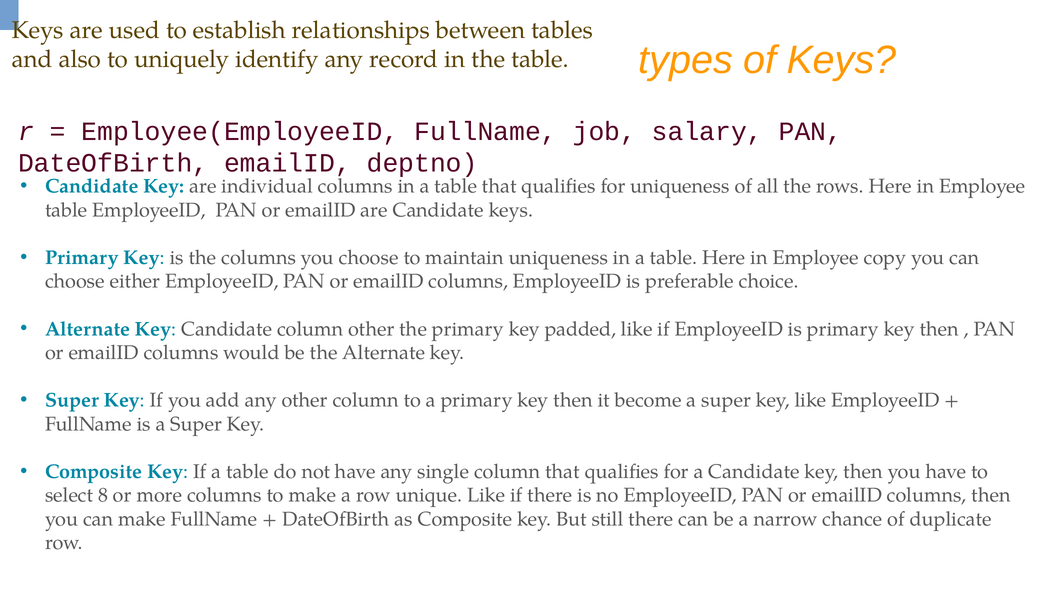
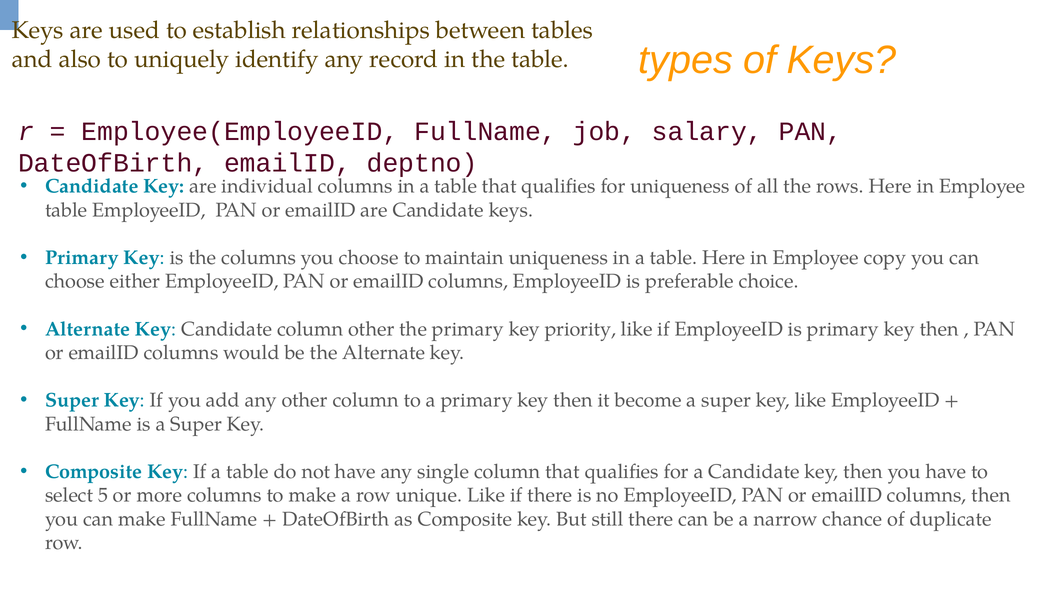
padded: padded -> priority
8: 8 -> 5
